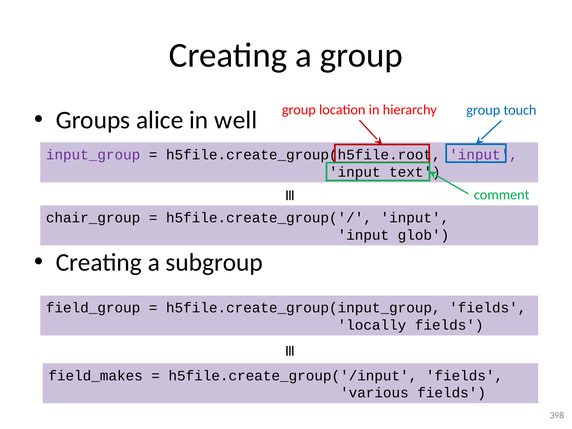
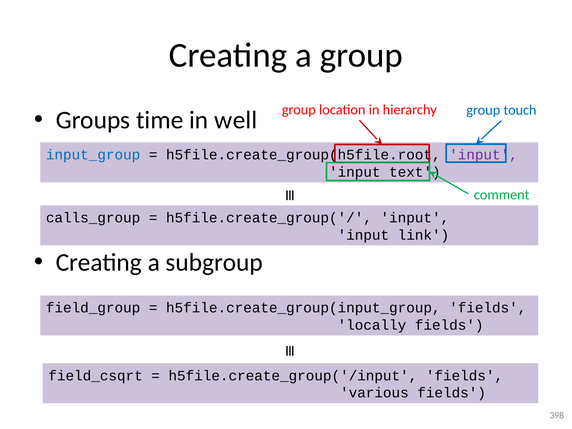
alice: alice -> time
input_group colour: purple -> blue
chair_group: chair_group -> calls_group
glob: glob -> link
field_makes: field_makes -> field_csqrt
